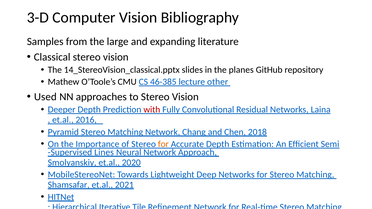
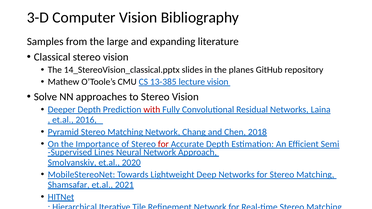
46-385: 46-385 -> 13-385
lecture other: other -> vision
Used: Used -> Solve
for at (163, 144) colour: orange -> red
